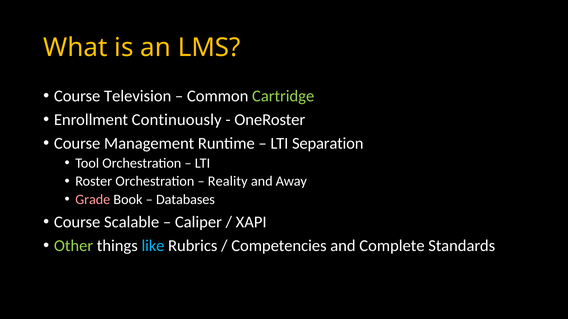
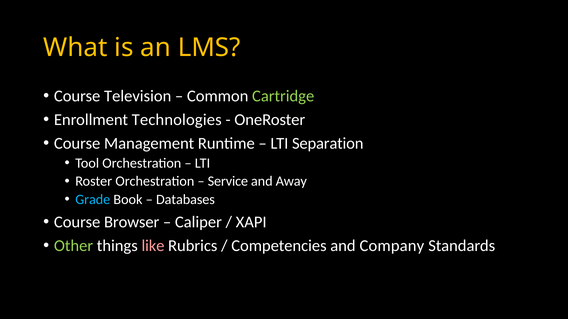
Continuously: Continuously -> Technologies
Reality: Reality -> Service
Grade colour: pink -> light blue
Scalable: Scalable -> Browser
like colour: light blue -> pink
Complete: Complete -> Company
